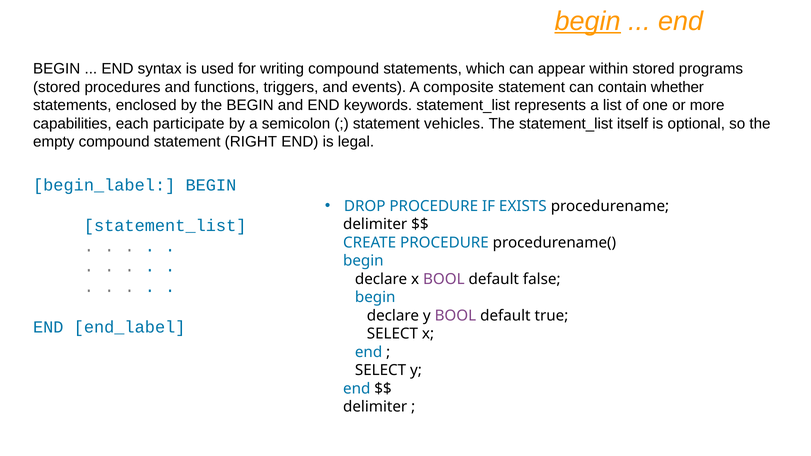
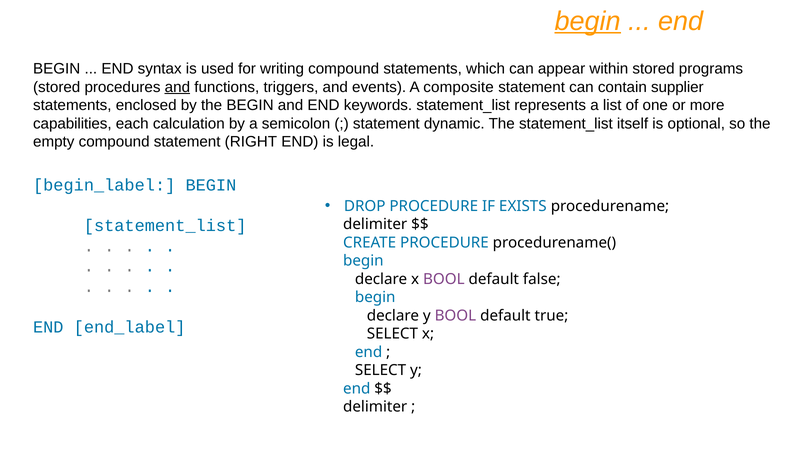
and at (177, 87) underline: none -> present
whether: whether -> supplier
participate: participate -> calculation
vehicles: vehicles -> dynamic
